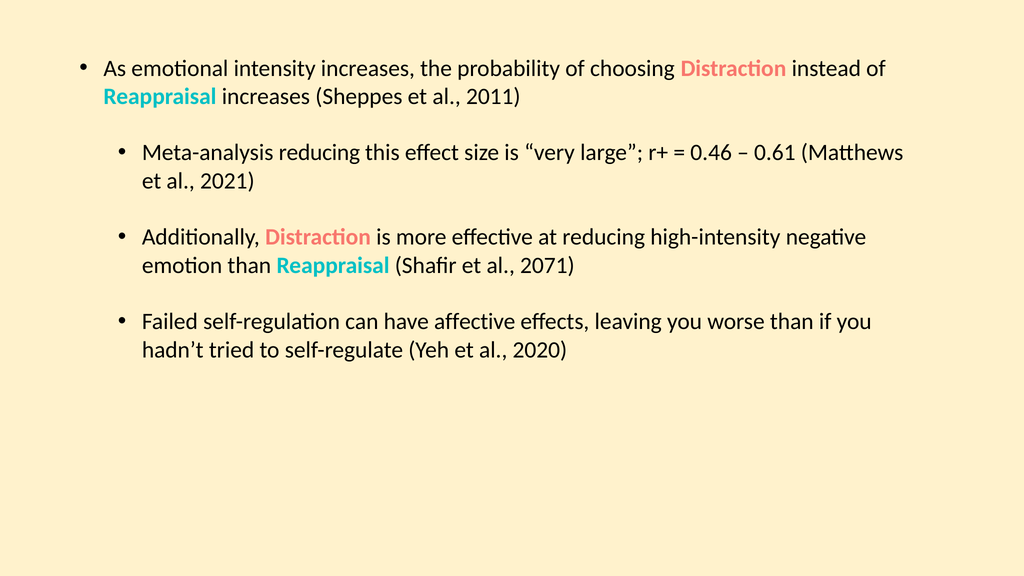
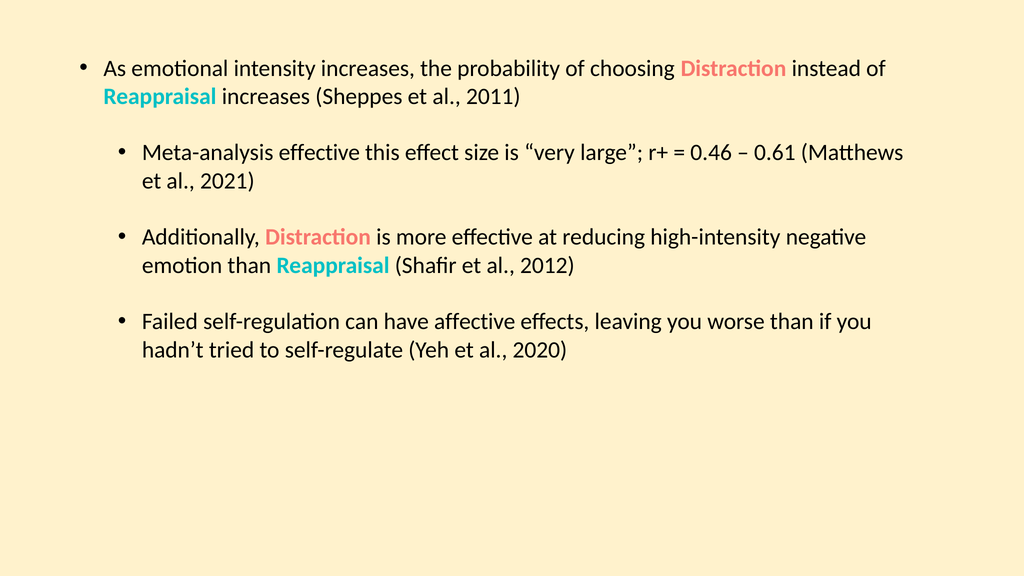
Meta-analysis reducing: reducing -> effective
2071: 2071 -> 2012
